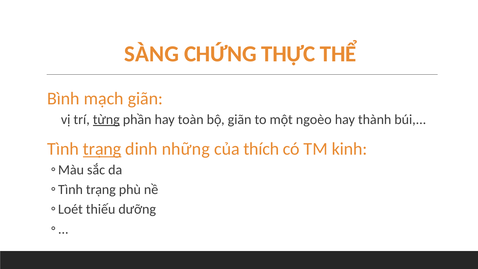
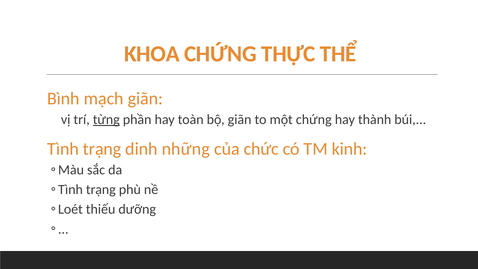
SÀNG: SÀNG -> KHOA
một ngoèo: ngoèo -> chứng
trạng at (102, 149) underline: present -> none
thích: thích -> chức
